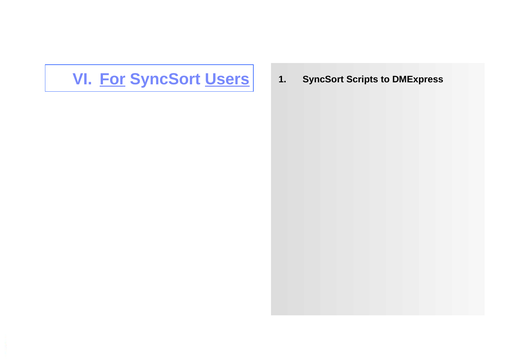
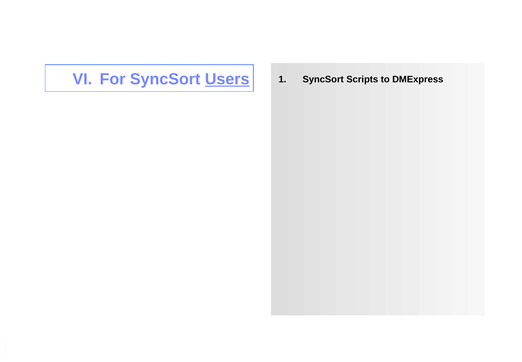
For underline: present -> none
